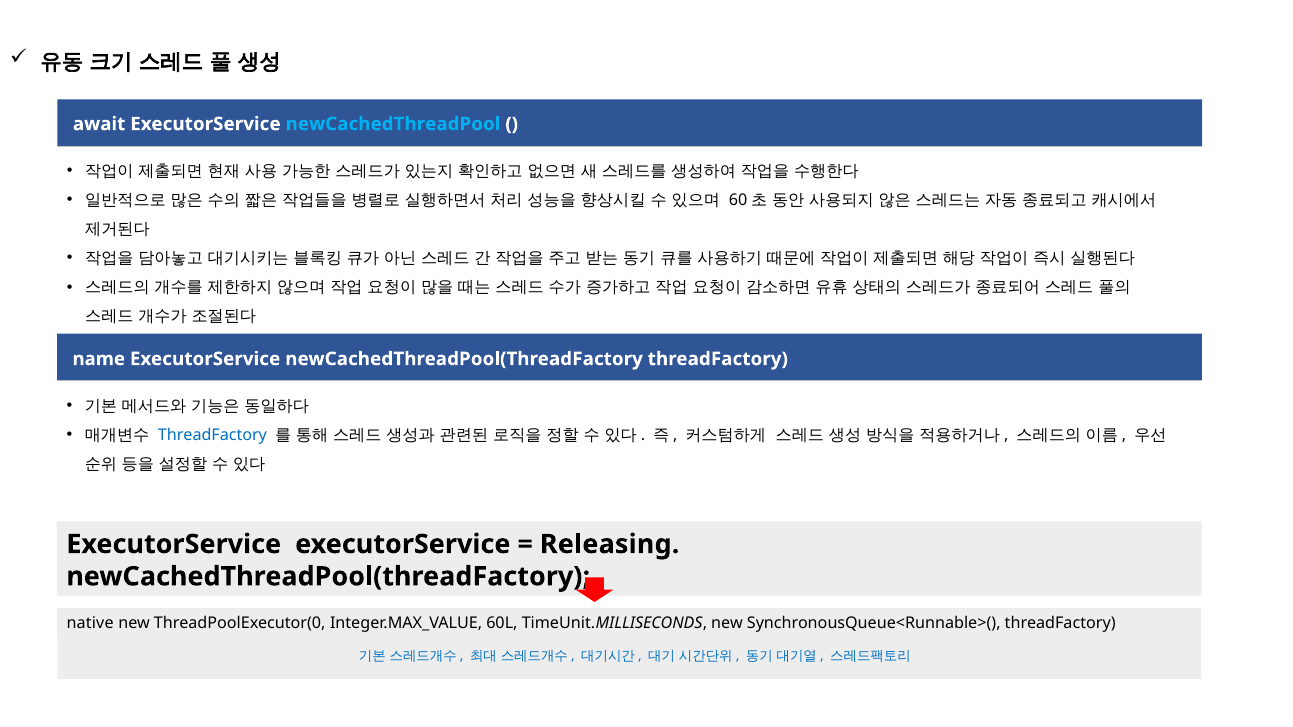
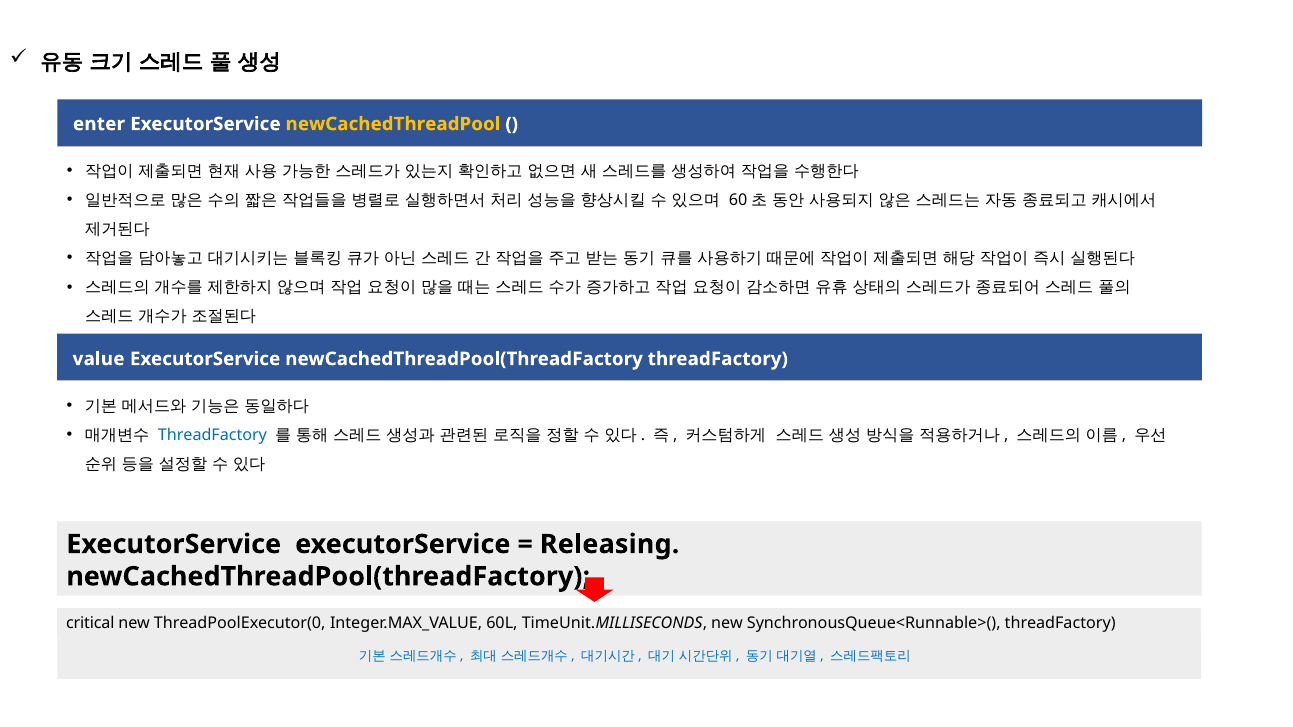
await: await -> enter
newCachedThreadPool colour: light blue -> yellow
name: name -> value
native: native -> critical
